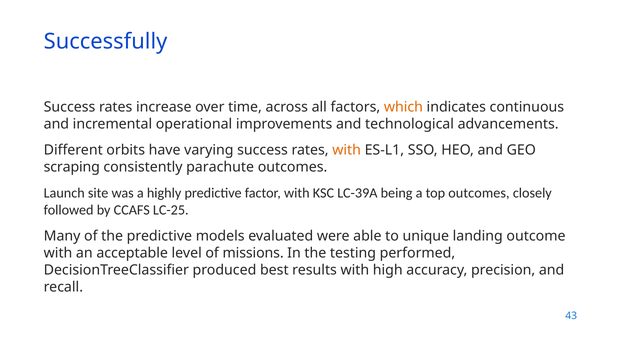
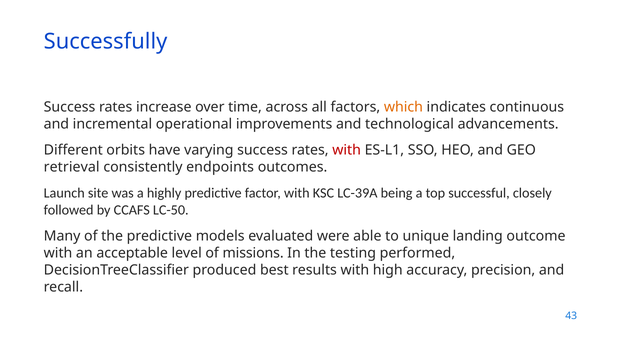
with at (347, 150) colour: orange -> red
scraping: scraping -> retrieval
parachute: parachute -> endpoints
top outcomes: outcomes -> successful
LC-25: LC-25 -> LC-50
